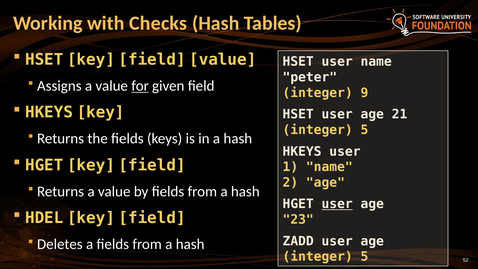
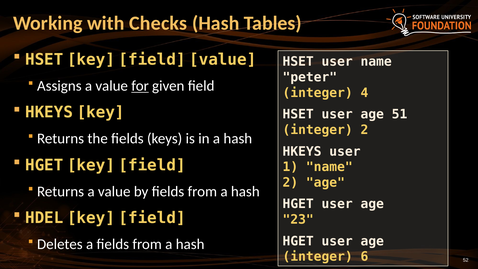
9: 9 -> 4
21: 21 -> 51
5 at (364, 130): 5 -> 2
user at (337, 204) underline: present -> none
ZADD at (298, 241): ZADD -> HGET
5 at (364, 257): 5 -> 6
